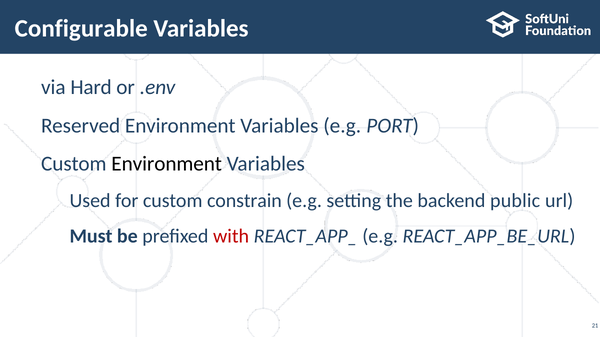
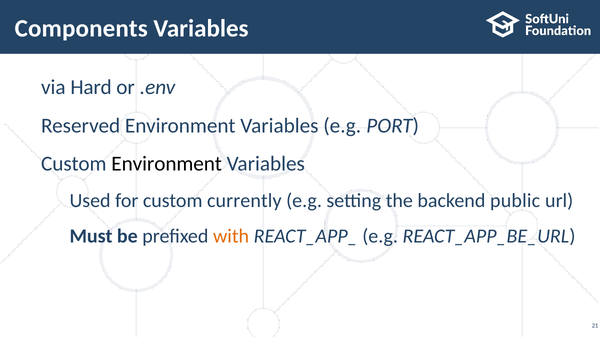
Configurable: Configurable -> Components
constrain: constrain -> currently
with colour: red -> orange
